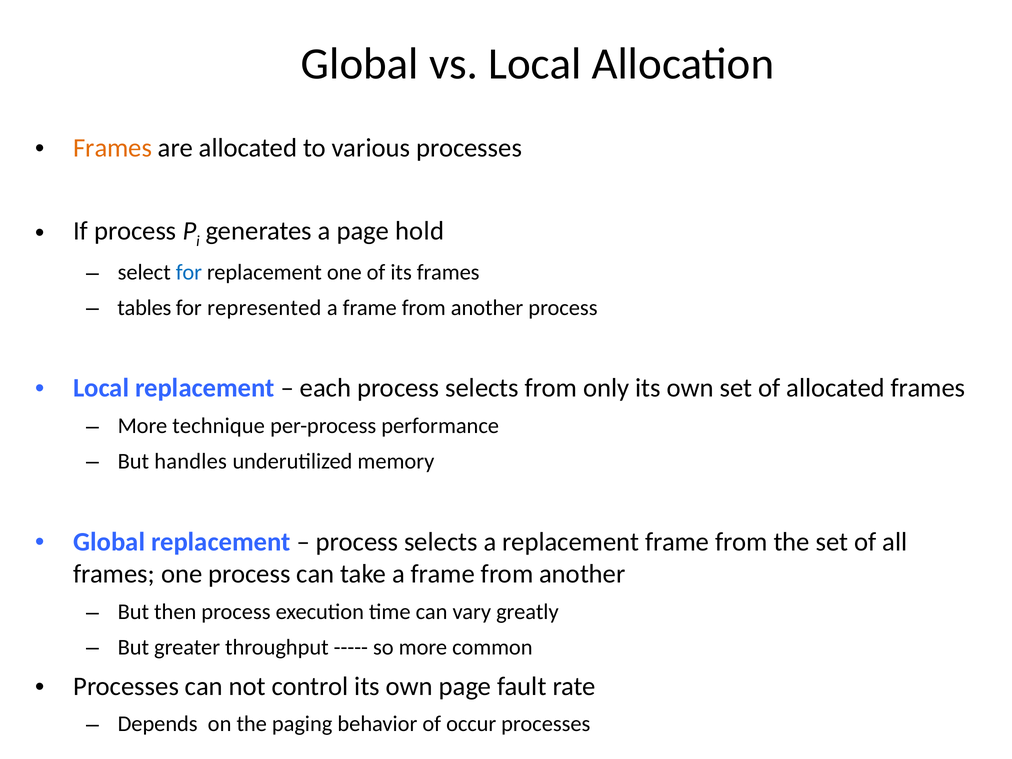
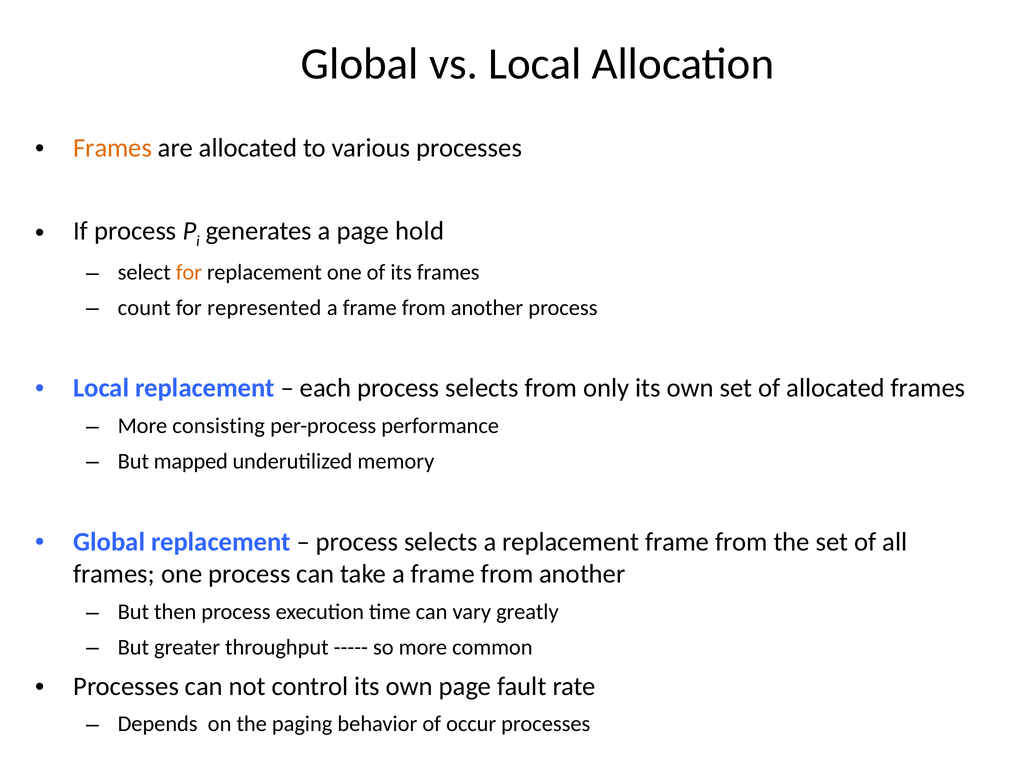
for at (189, 272) colour: blue -> orange
tables: tables -> count
technique: technique -> consisting
handles: handles -> mapped
